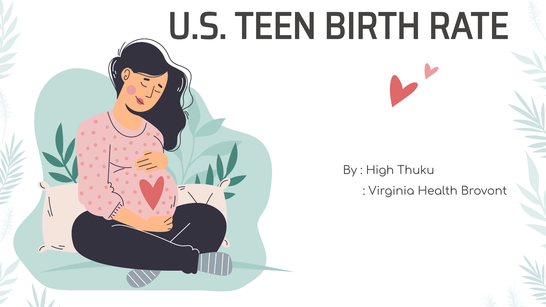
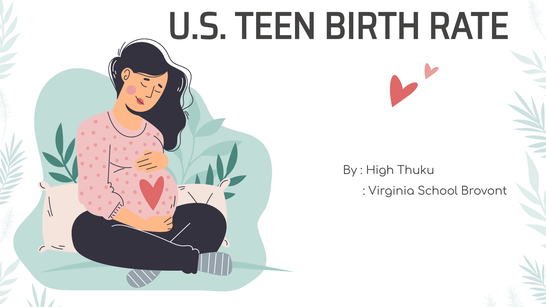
Health: Health -> School
